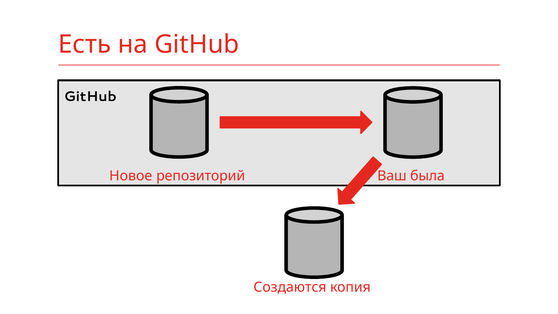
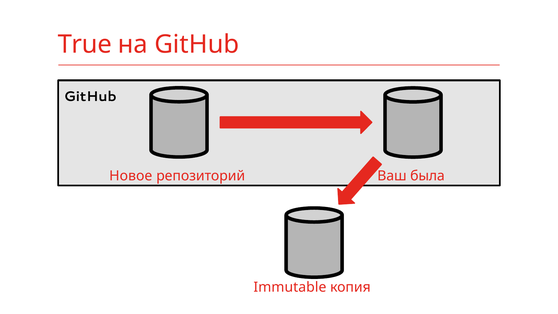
Есть: Есть -> True
Создаются: Создаются -> Immutable
